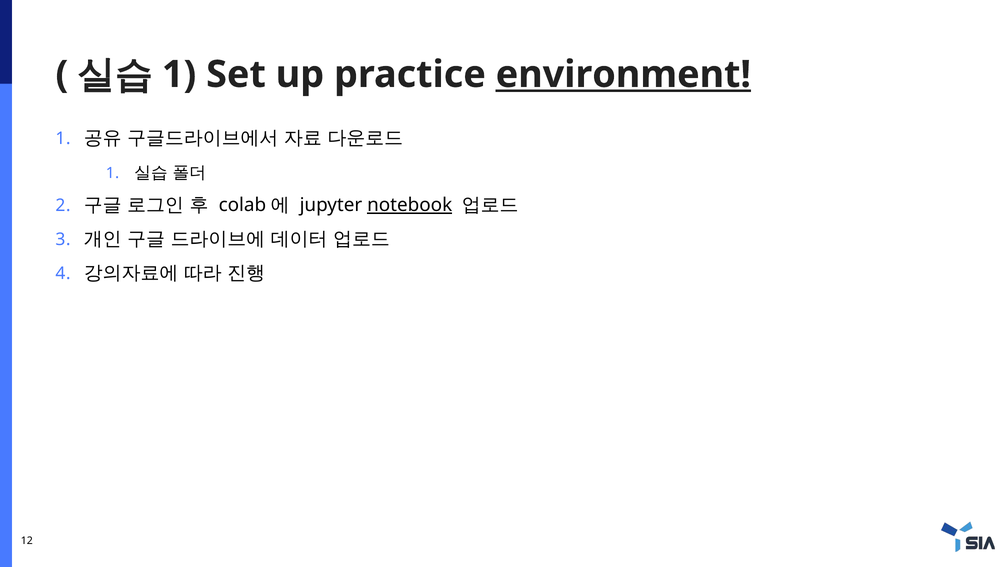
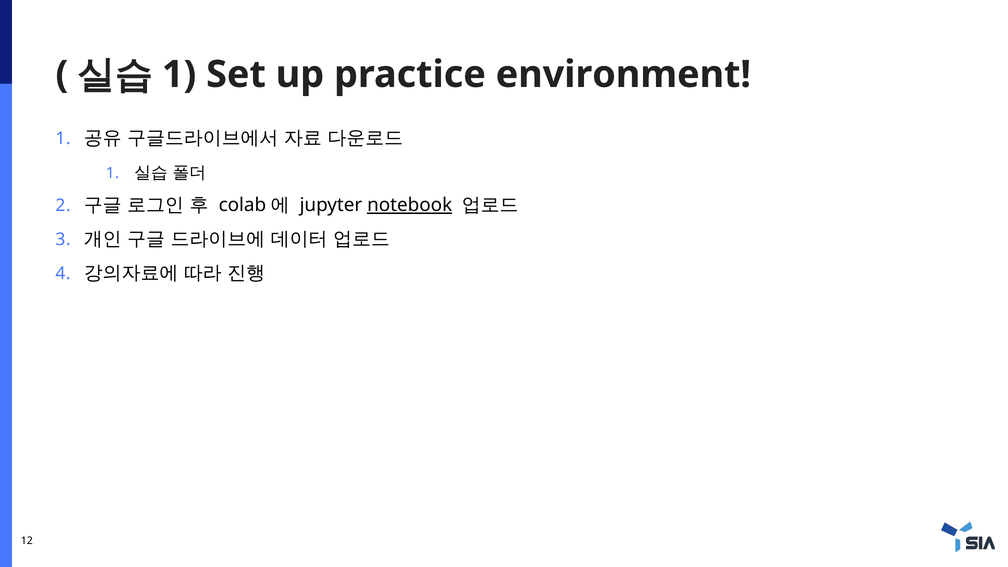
environment underline: present -> none
